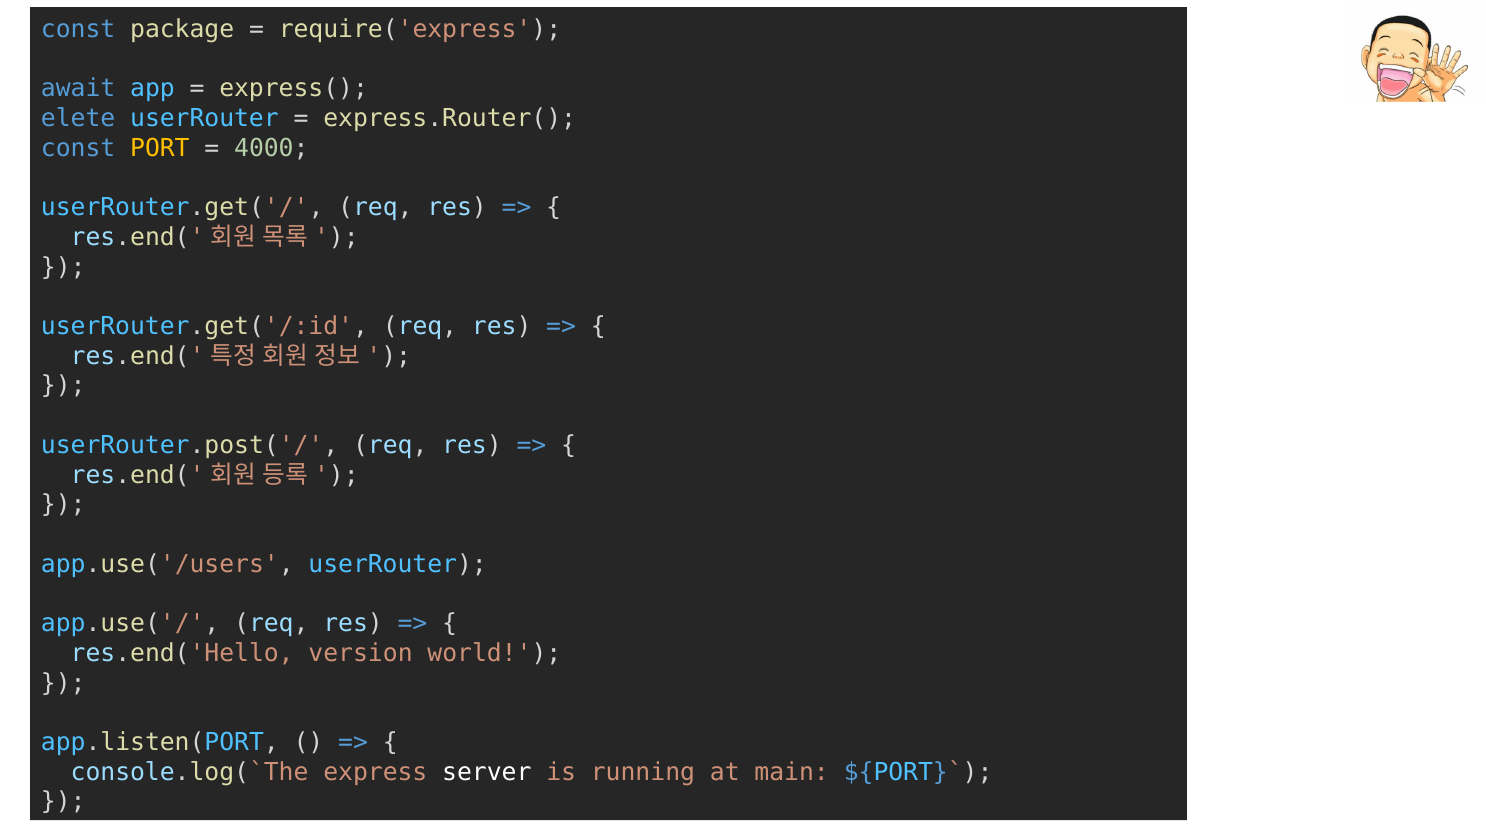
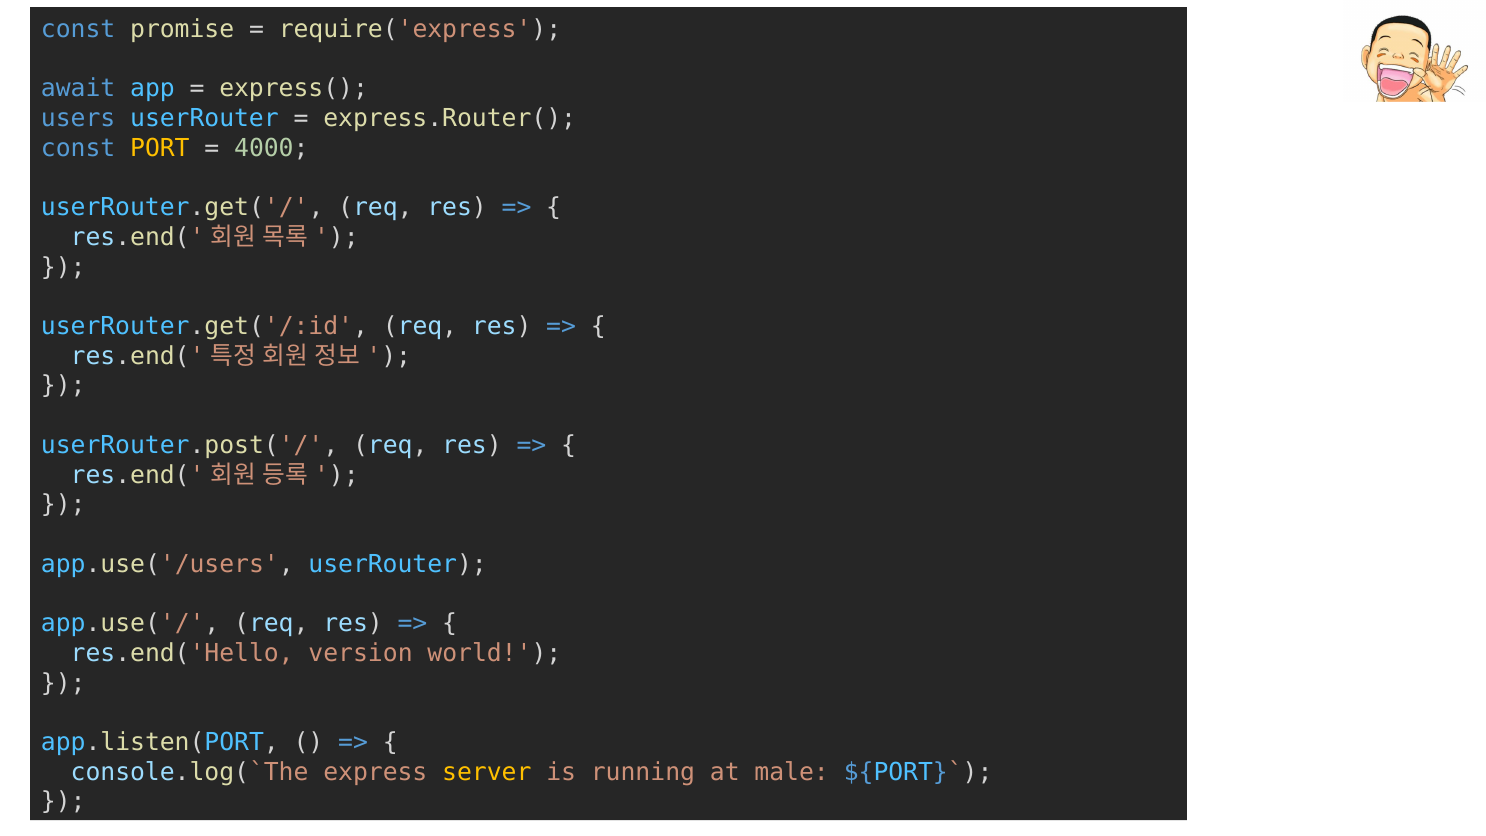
package: package -> promise
elete: elete -> users
server colour: white -> yellow
main: main -> male
